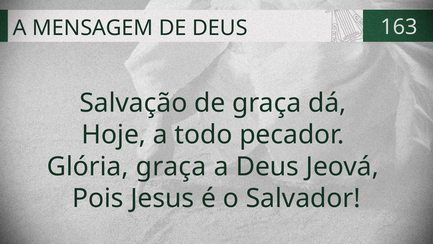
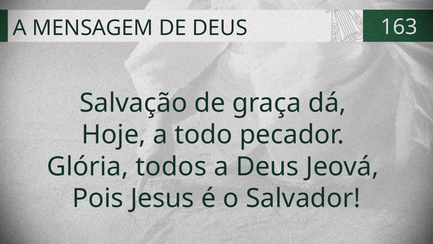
Glória graça: graça -> todos
